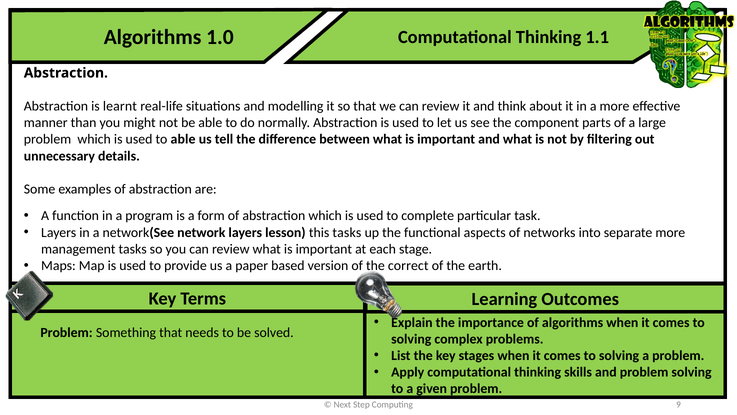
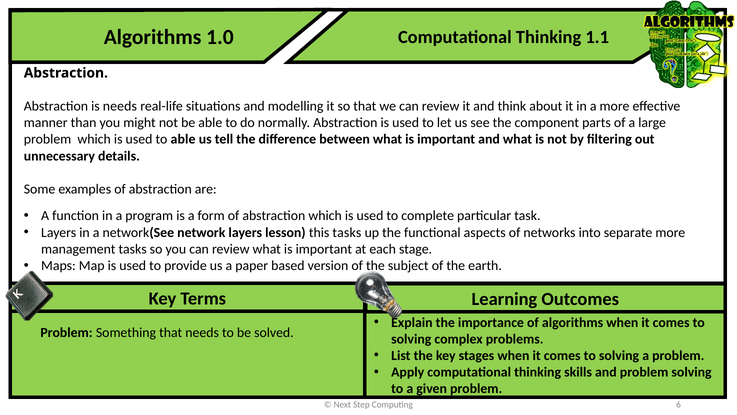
is learnt: learnt -> needs
correct: correct -> subject
9: 9 -> 6
